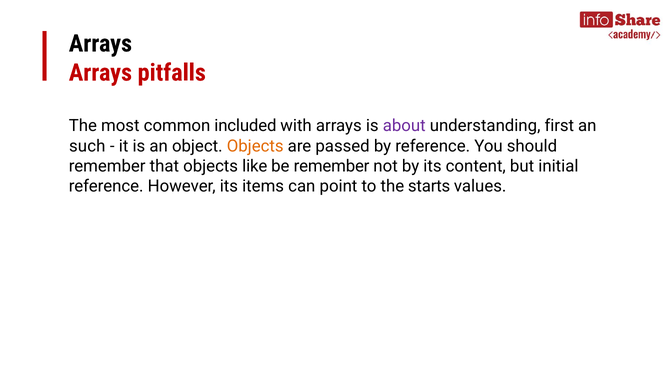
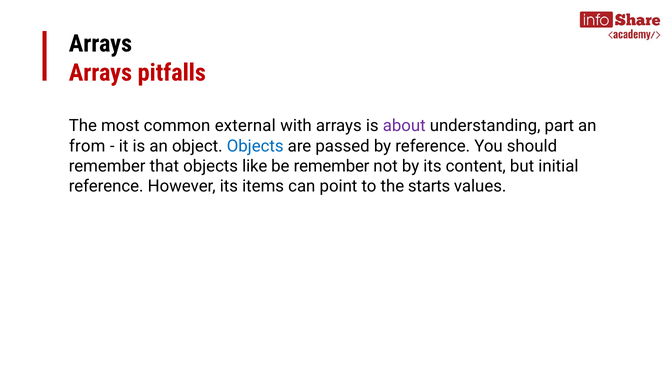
included: included -> external
first: first -> part
such: such -> from
Objects at (255, 146) colour: orange -> blue
